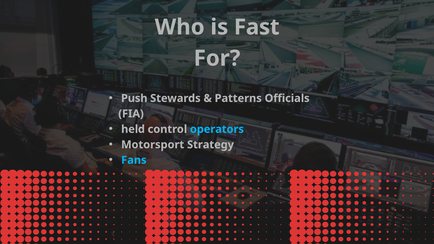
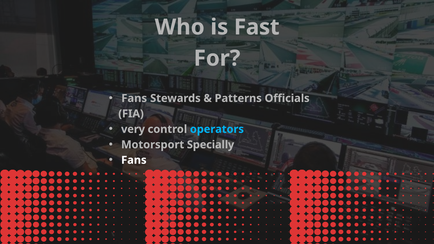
Push at (134, 98): Push -> Fans
held: held -> very
Strategy: Strategy -> Specially
Fans at (134, 160) colour: light blue -> white
